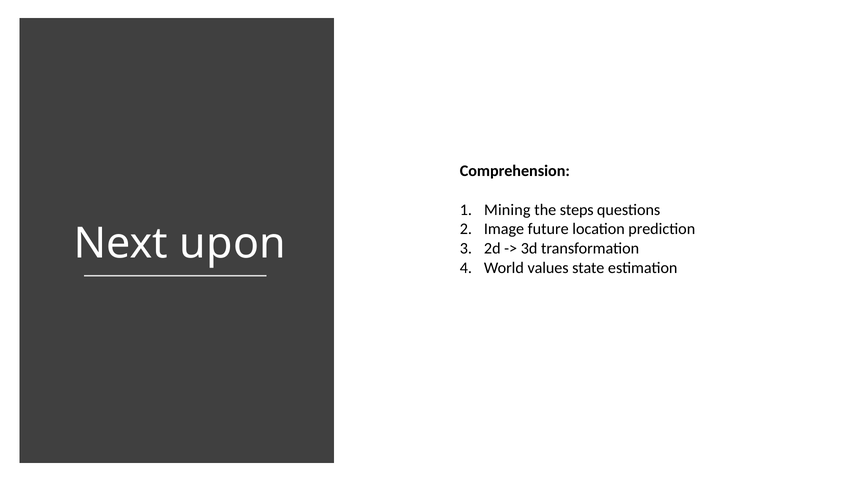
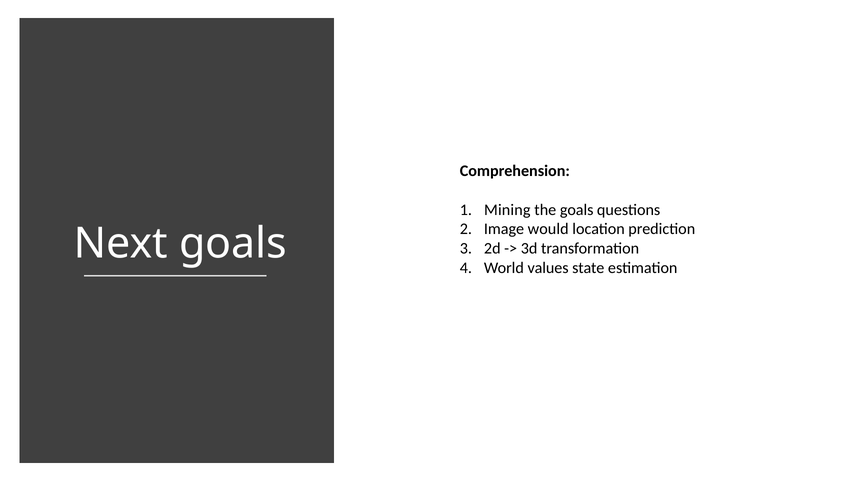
the steps: steps -> goals
future: future -> would
Next upon: upon -> goals
